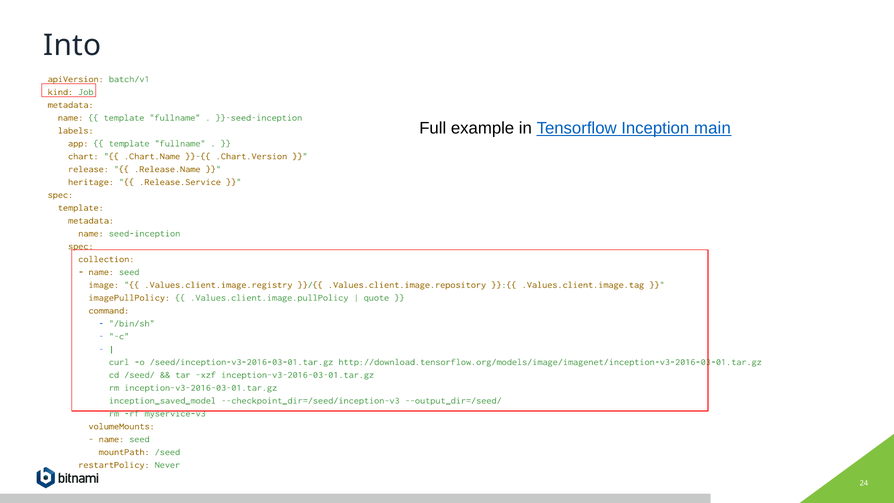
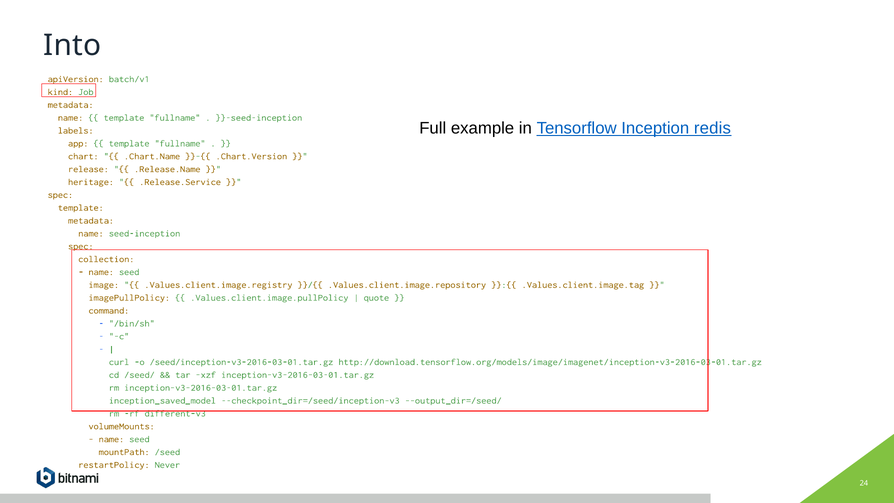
main: main -> redis
myservice-v3: myservice-v3 -> different-v3
